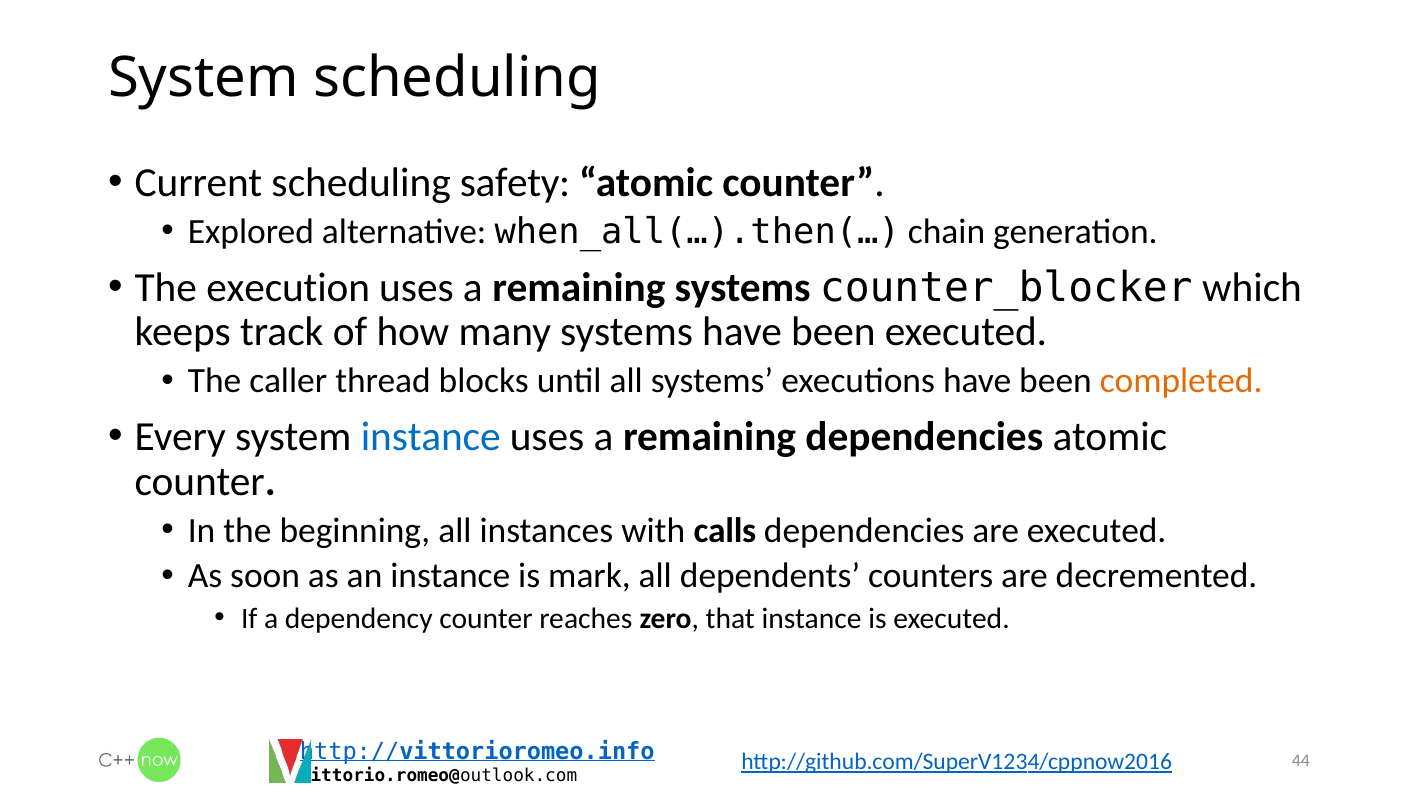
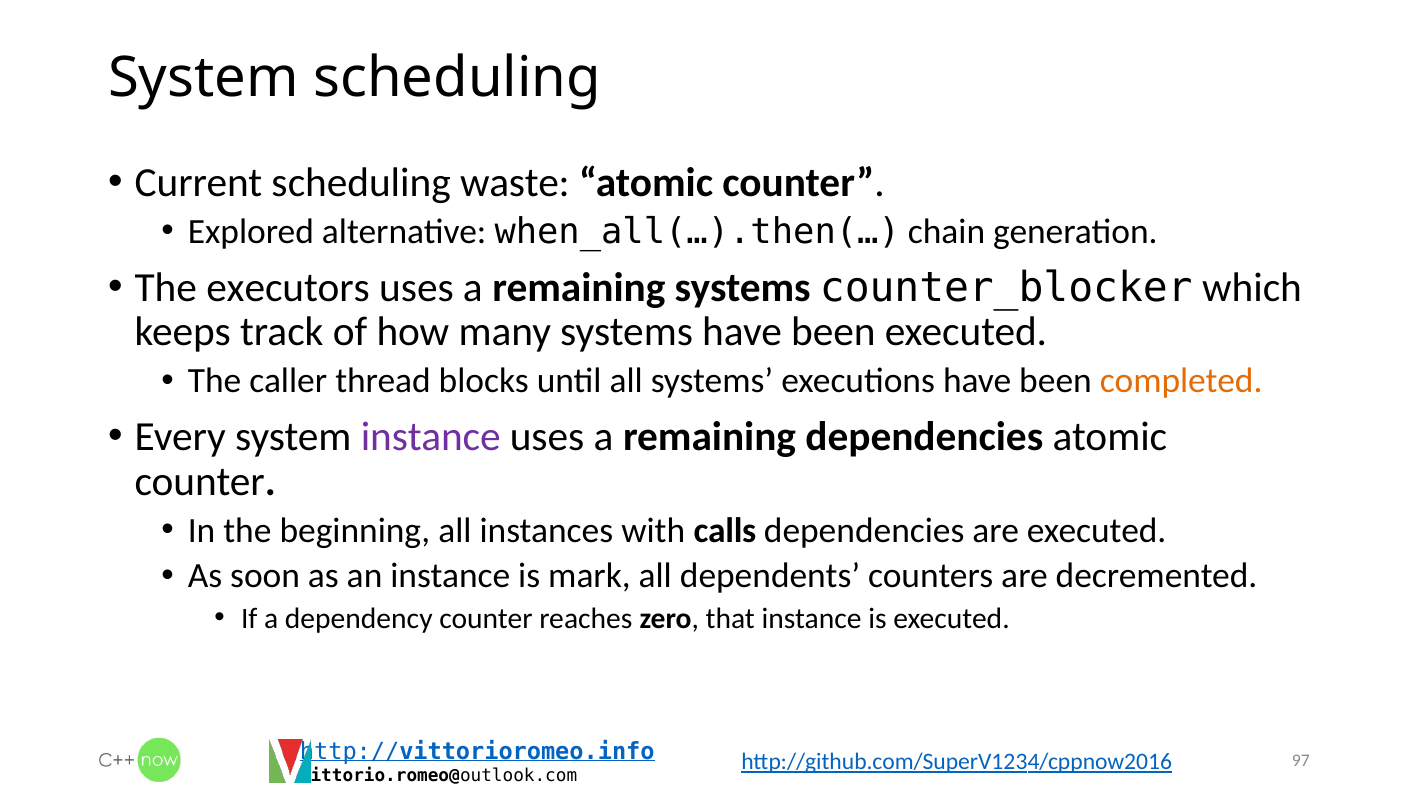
safety: safety -> waste
execution: execution -> executors
instance at (431, 437) colour: blue -> purple
44: 44 -> 97
